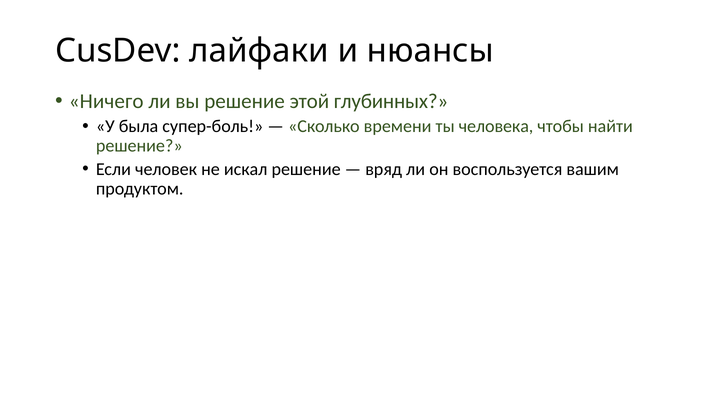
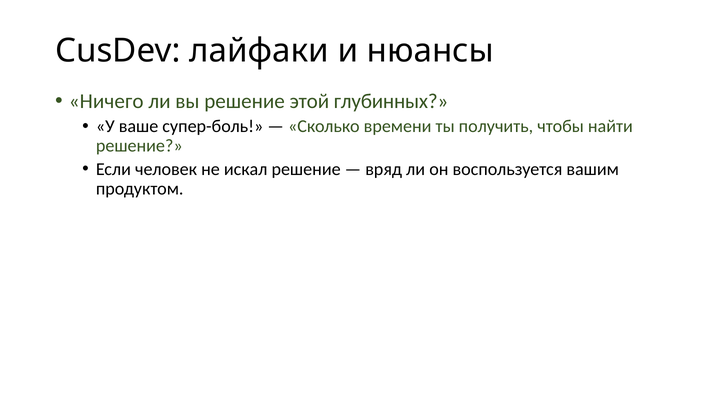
была: была -> ваше
человека: человека -> получить
